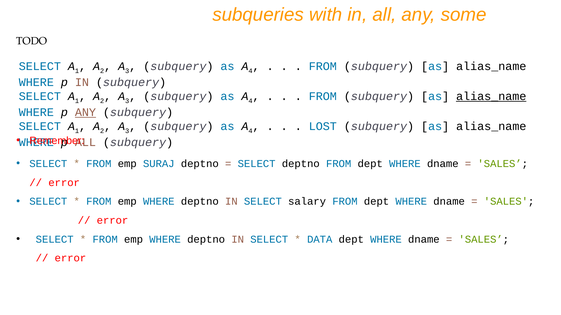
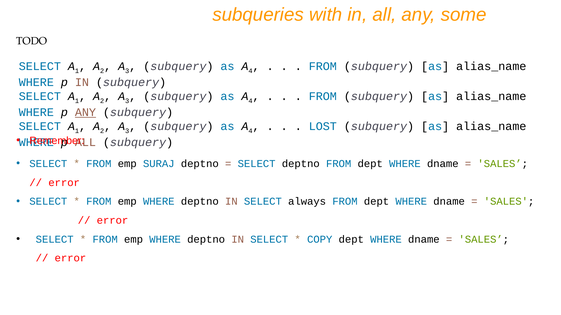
alias_name at (491, 97) underline: present -> none
salary: salary -> always
DATA: DATA -> COPY
